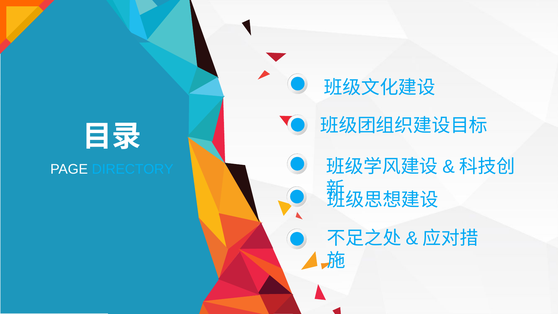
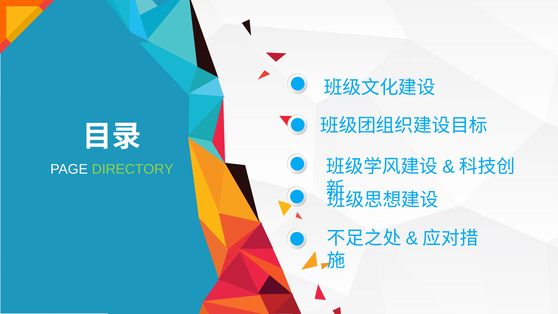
DIRECTORY colour: light blue -> light green
